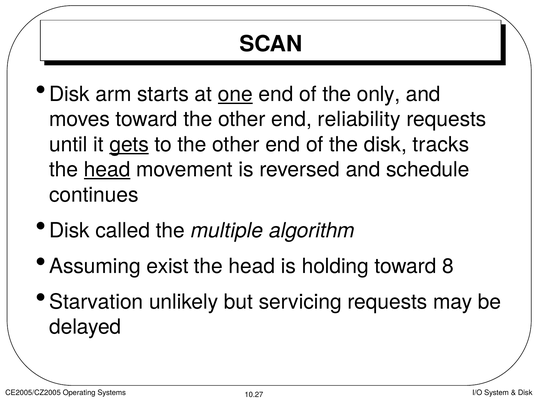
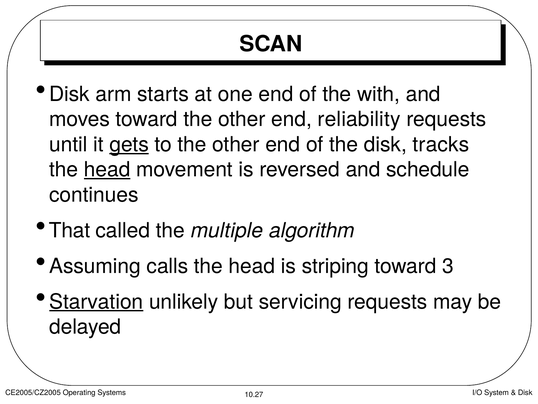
one underline: present -> none
only: only -> with
Disk at (69, 230): Disk -> That
exist: exist -> calls
holding: holding -> striping
8: 8 -> 3
Starvation underline: none -> present
